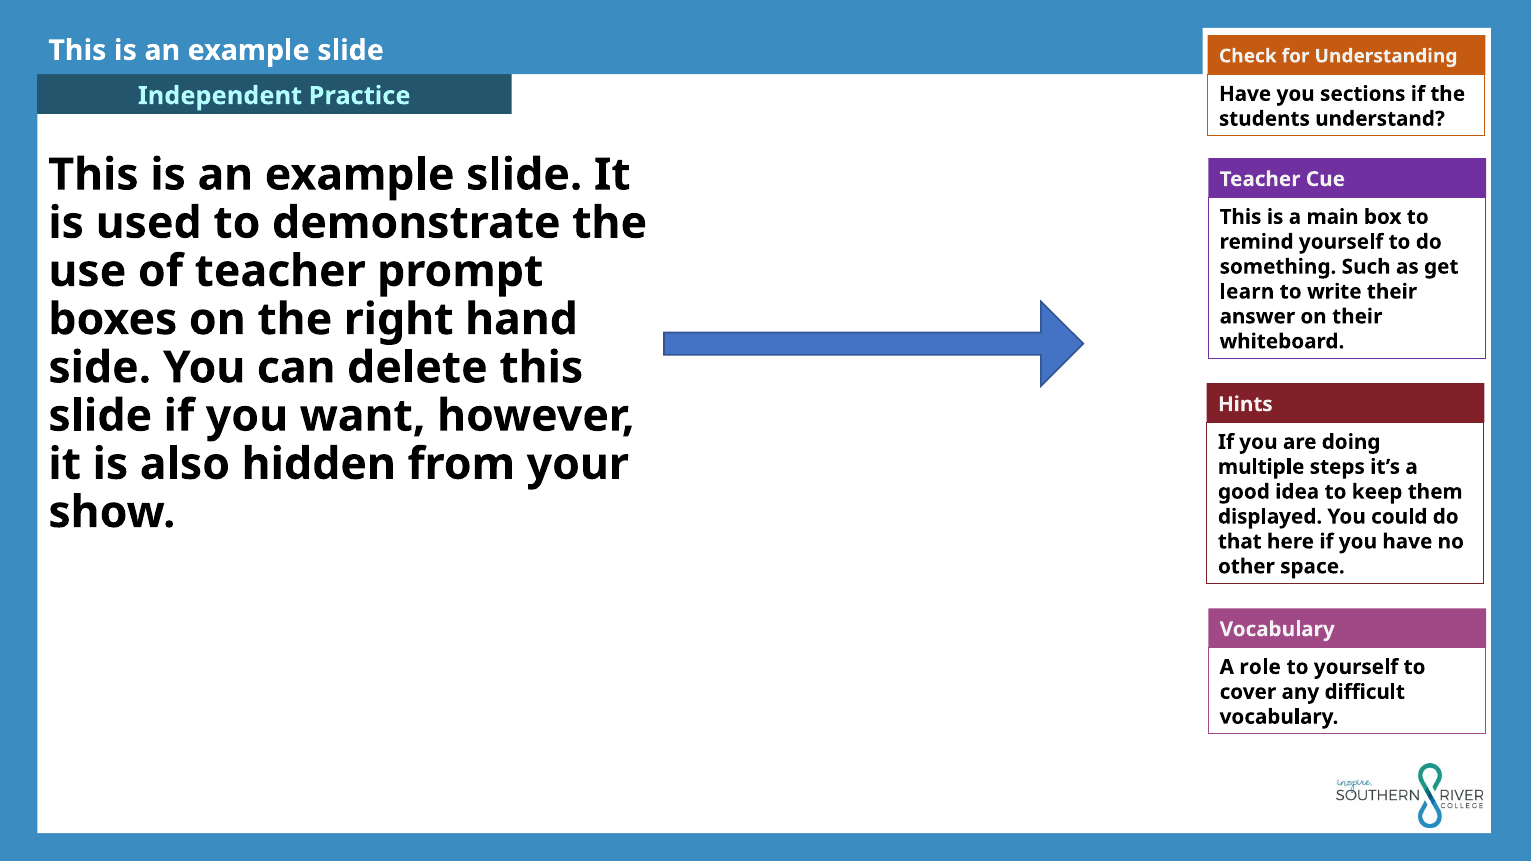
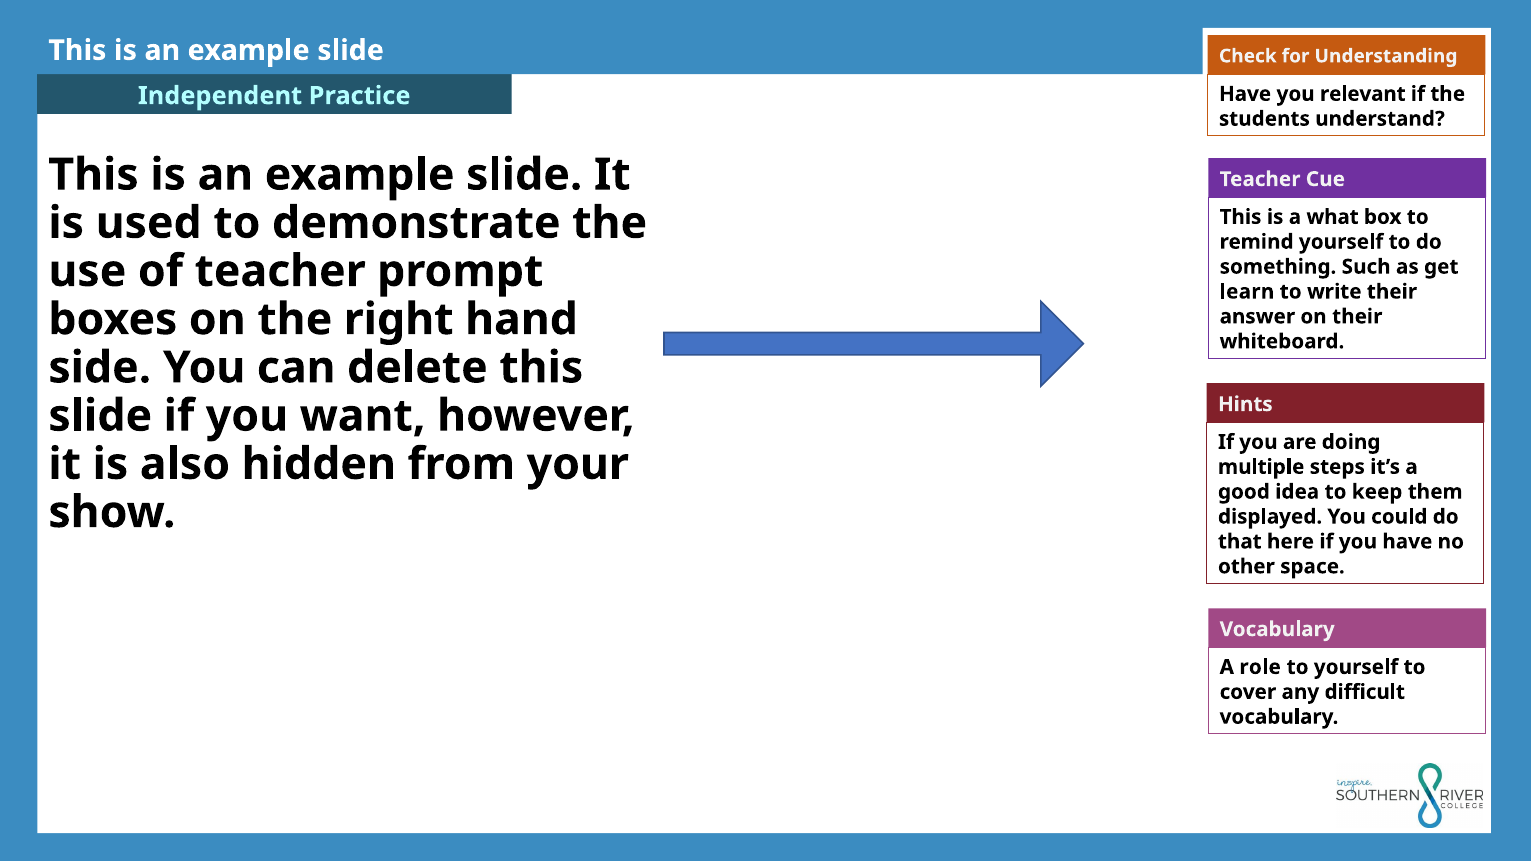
sections: sections -> relevant
main: main -> what
